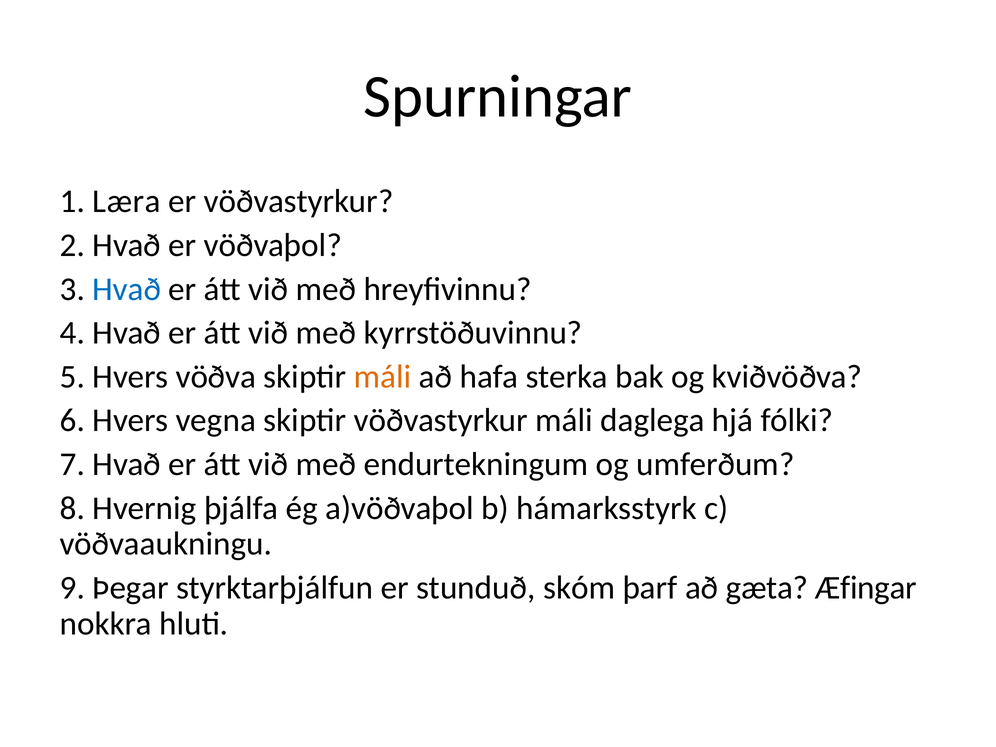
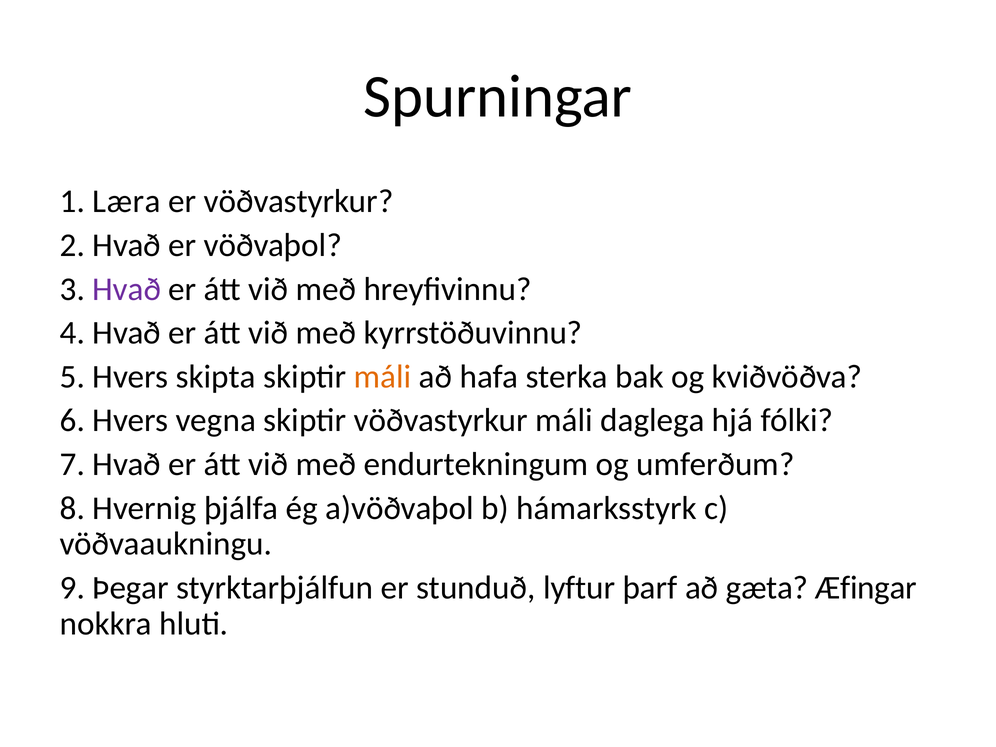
Hvað at (127, 289) colour: blue -> purple
vöðva: vöðva -> skipta
skóm: skóm -> lyftur
